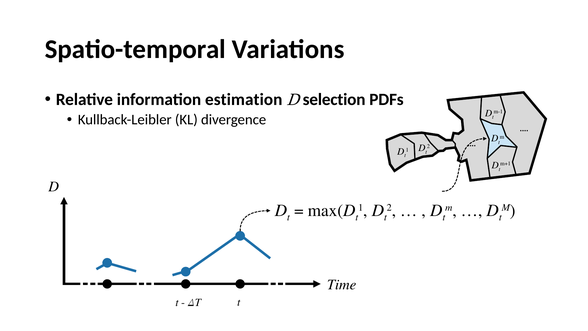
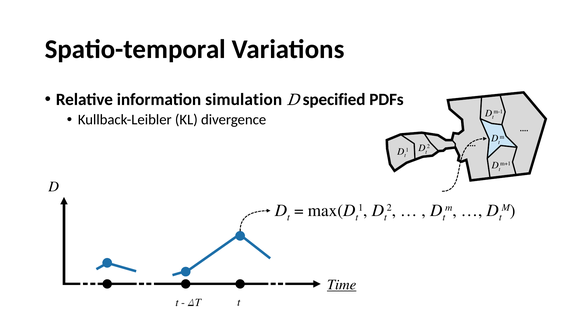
estimation: estimation -> simulation
selection: selection -> specified
Time underline: none -> present
